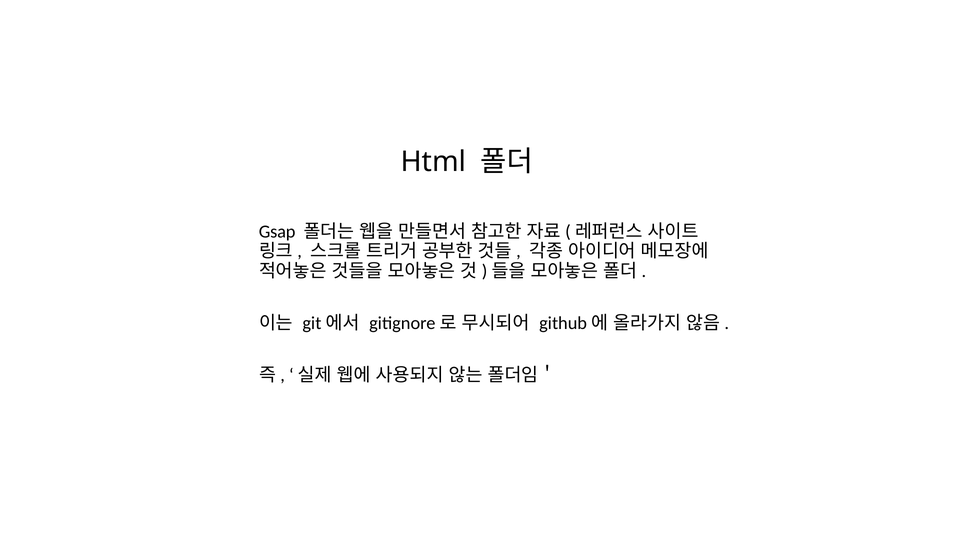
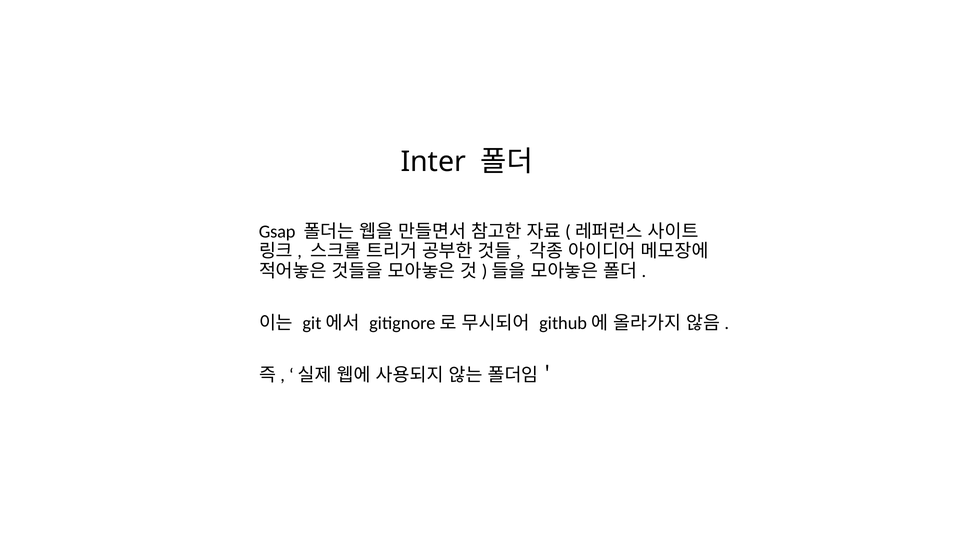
Html: Html -> Inter
